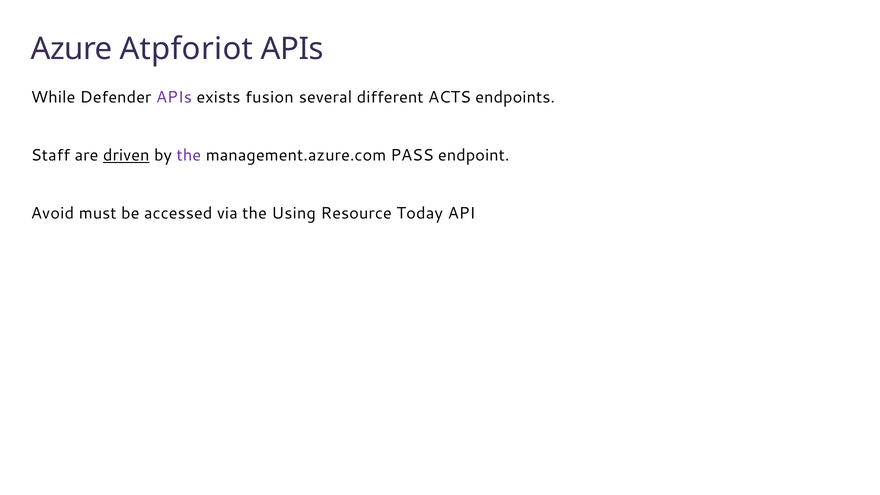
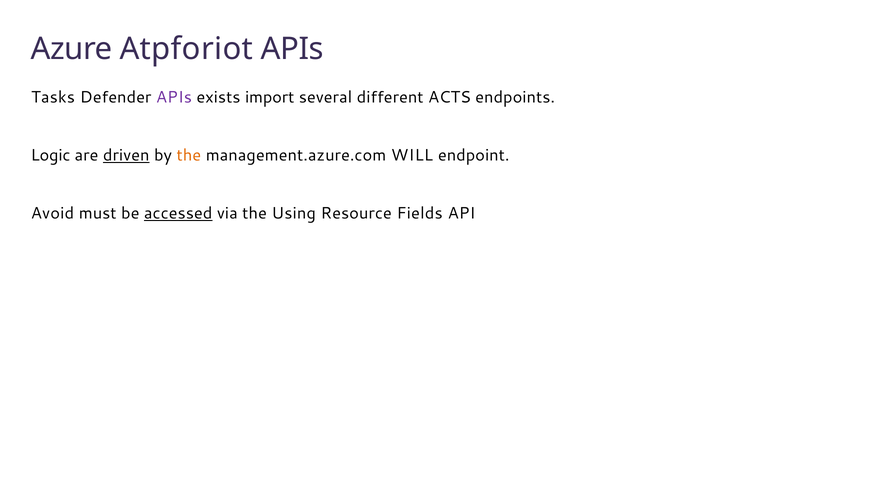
While: While -> Tasks
fusion: fusion -> import
Staff: Staff -> Logic
the at (189, 155) colour: purple -> orange
PASS: PASS -> WILL
accessed underline: none -> present
Today: Today -> Fields
